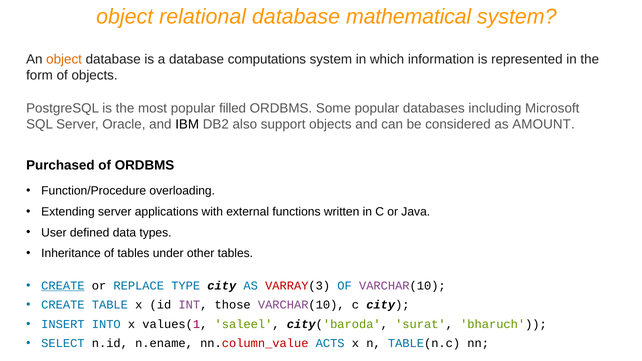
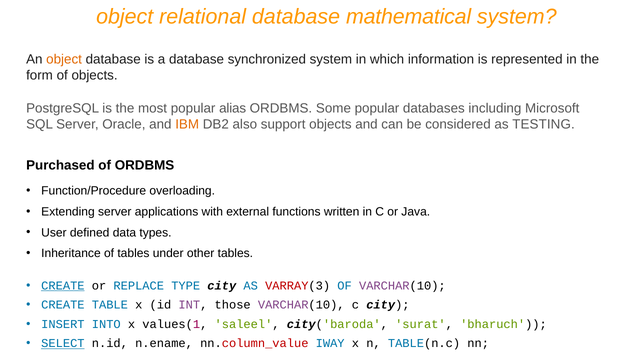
computations: computations -> synchronized
filled: filled -> alias
IBM colour: black -> orange
AMOUNT: AMOUNT -> TESTING
SELECT underline: none -> present
ACTS: ACTS -> IWAY
